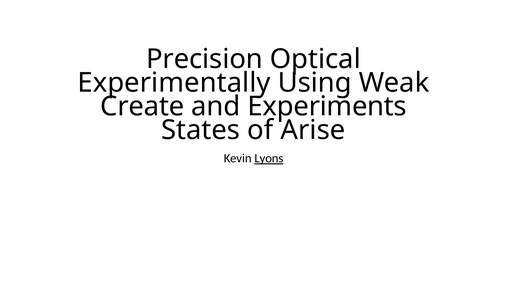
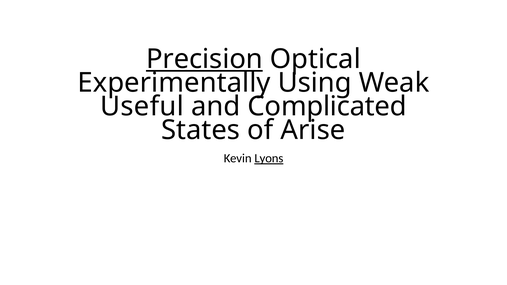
Precision underline: none -> present
Create: Create -> Useful
Experiments: Experiments -> Complicated
